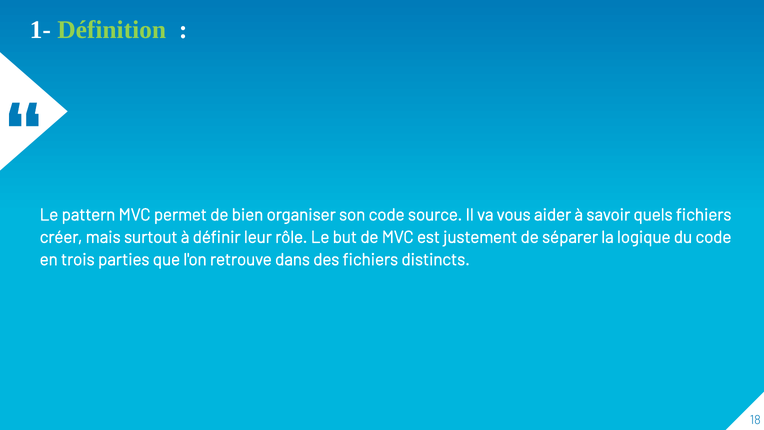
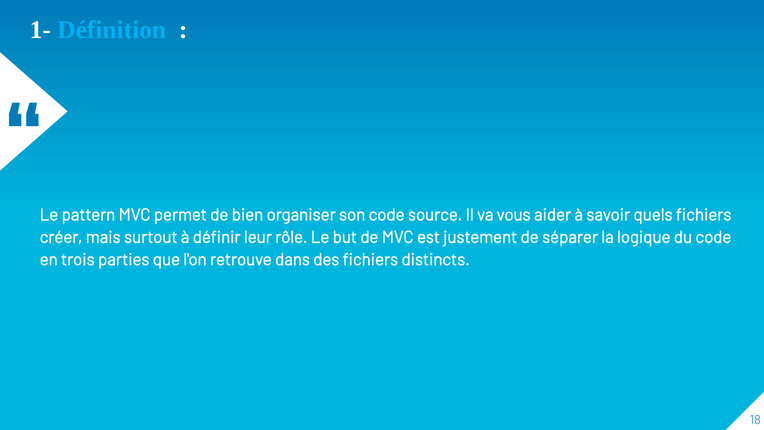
Définition colour: light green -> light blue
